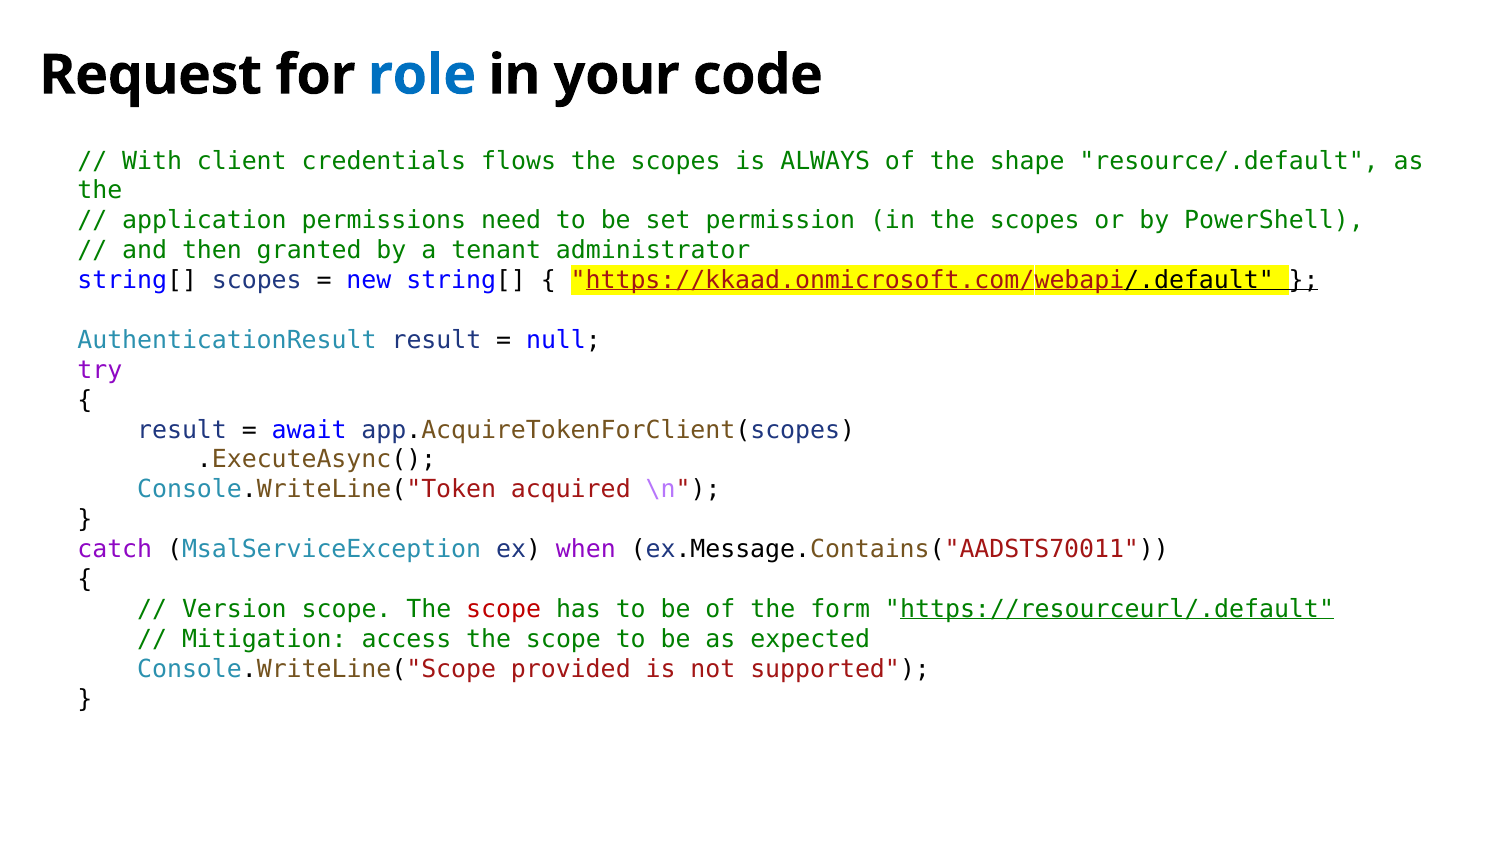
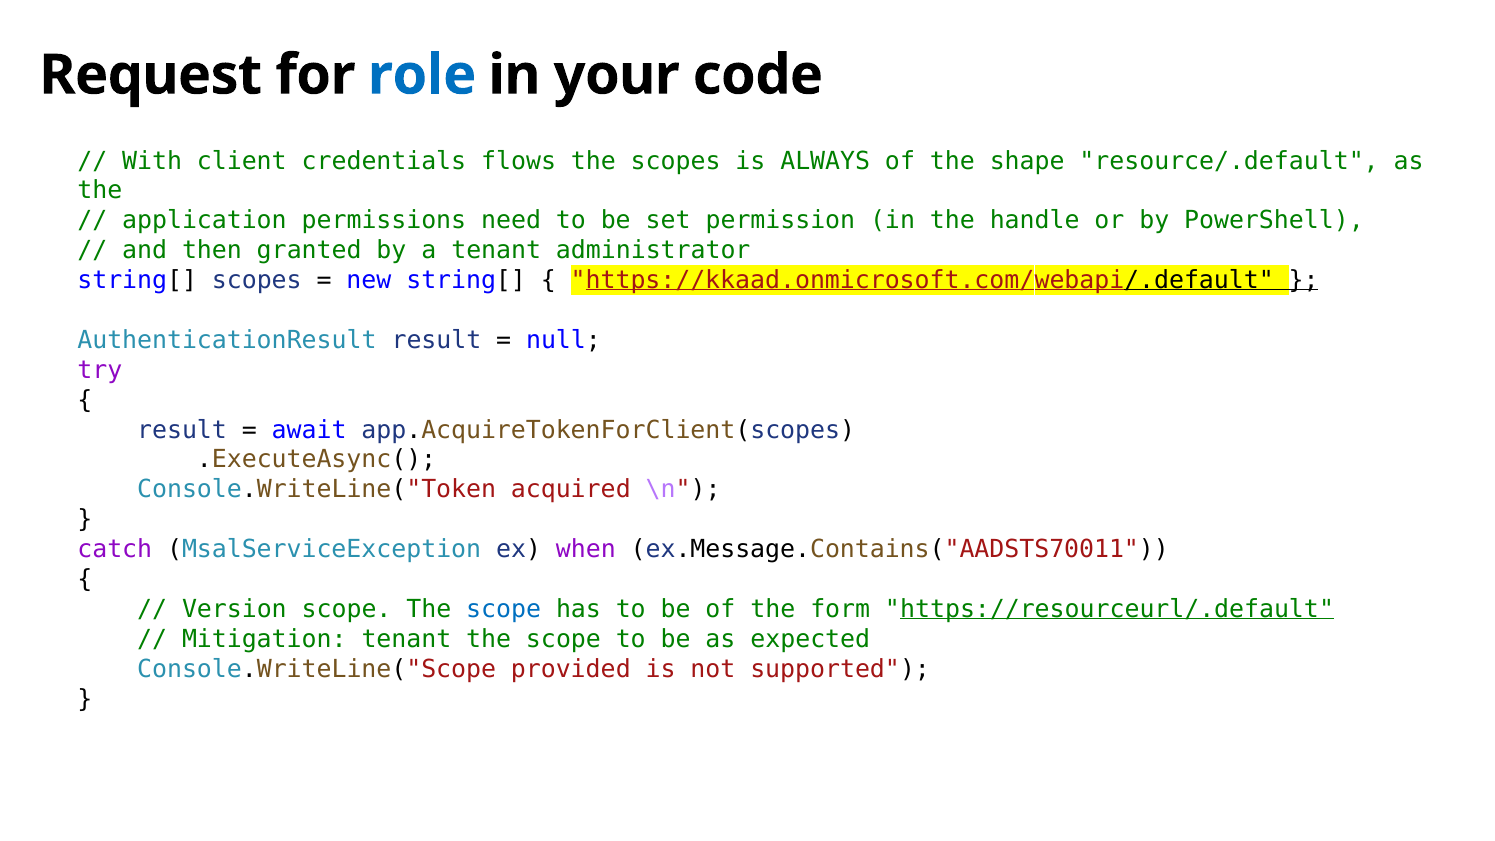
in the scopes: scopes -> handle
scope at (504, 609) colour: red -> blue
Mitigation access: access -> tenant
